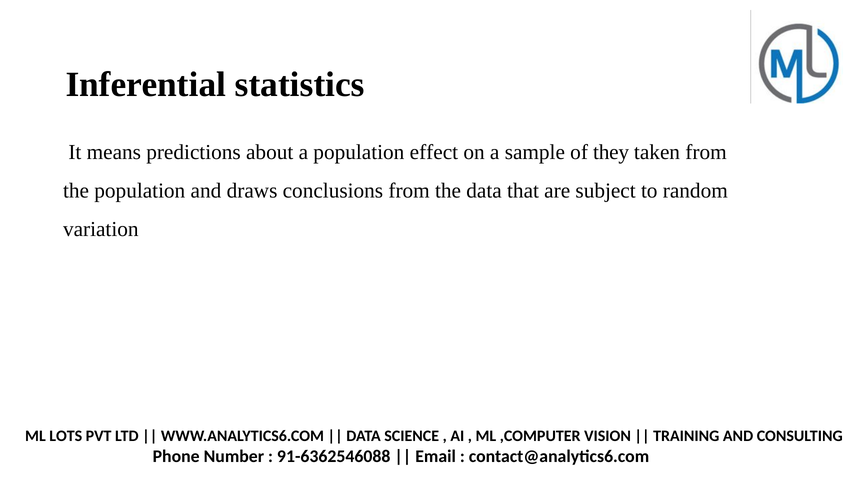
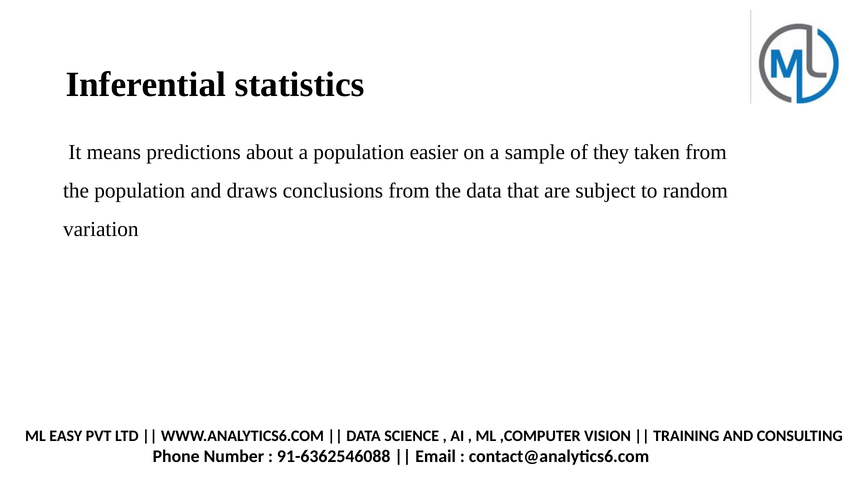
effect: effect -> easier
LOTS: LOTS -> EASY
